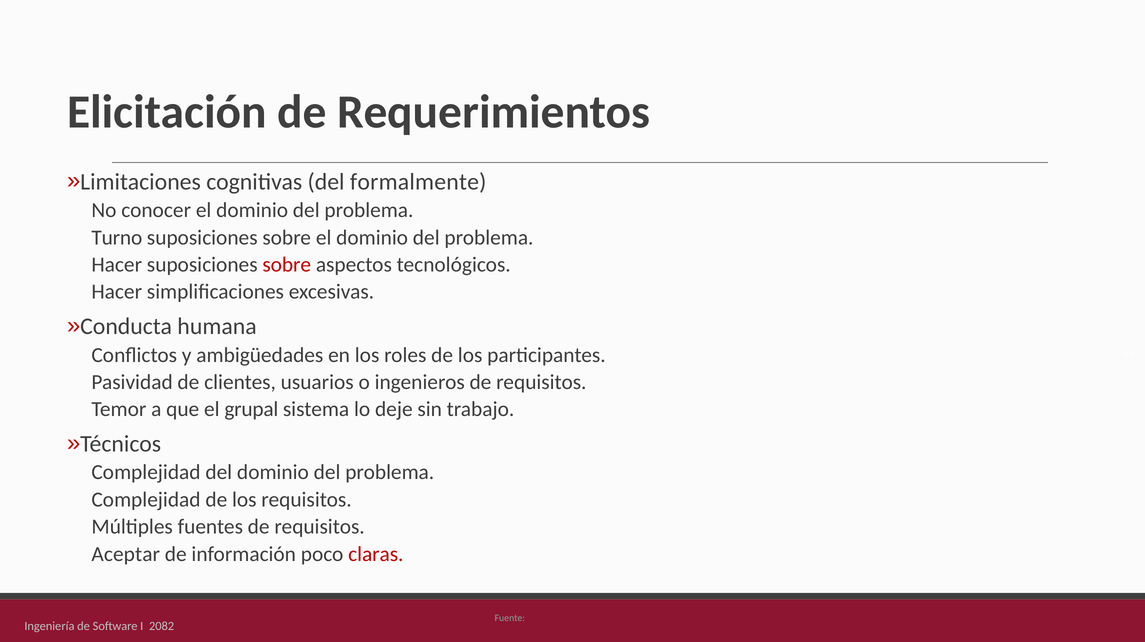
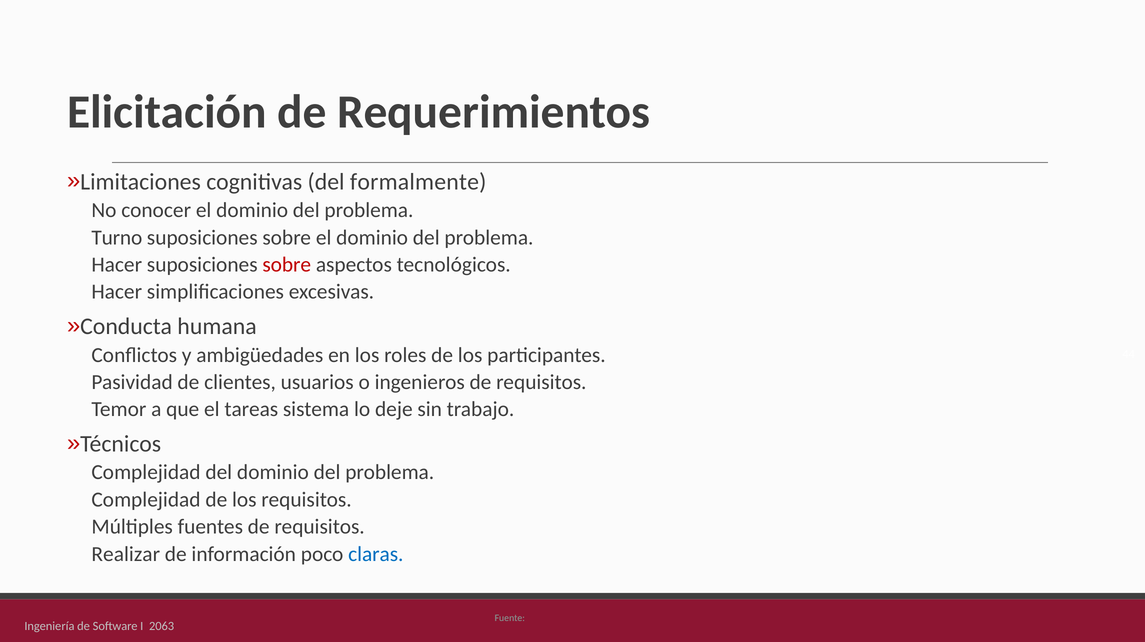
grupal: grupal -> tareas
Aceptar: Aceptar -> Realizar
claras colour: red -> blue
2082: 2082 -> 2063
